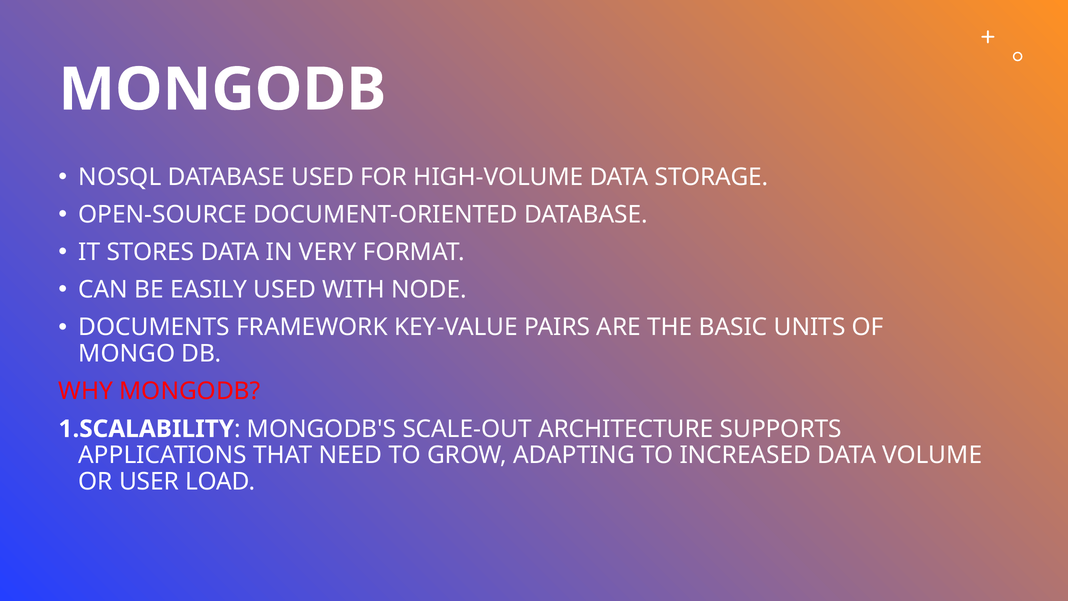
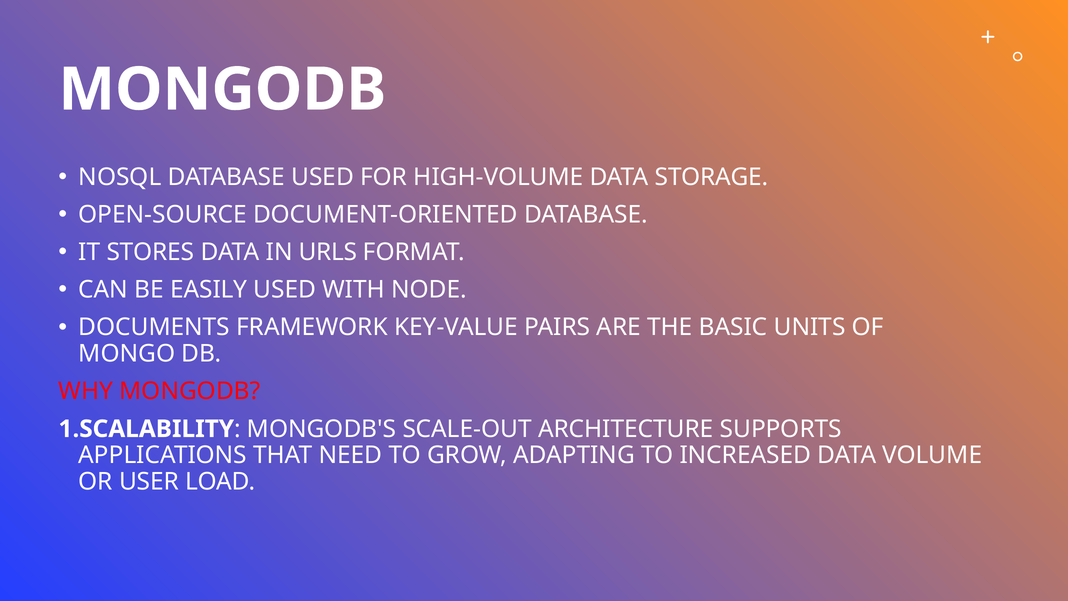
VERY: VERY -> URLS
